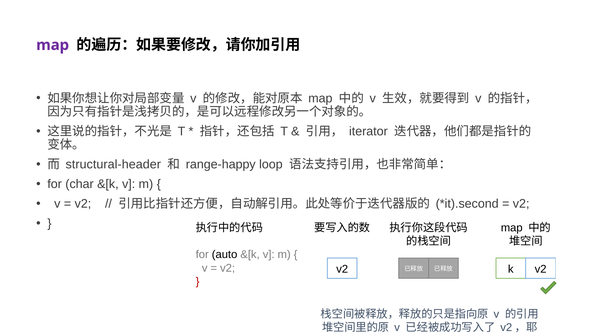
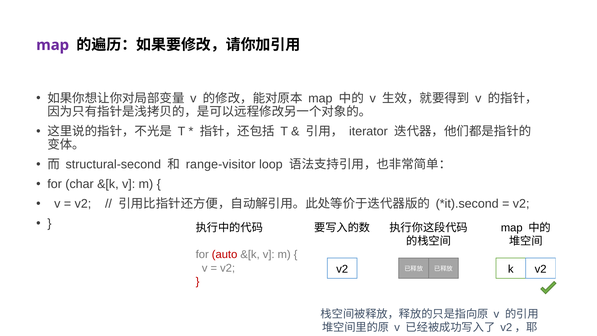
structural-header: structural-header -> structural-second
range-happy: range-happy -> range-visitor
auto colour: black -> red
